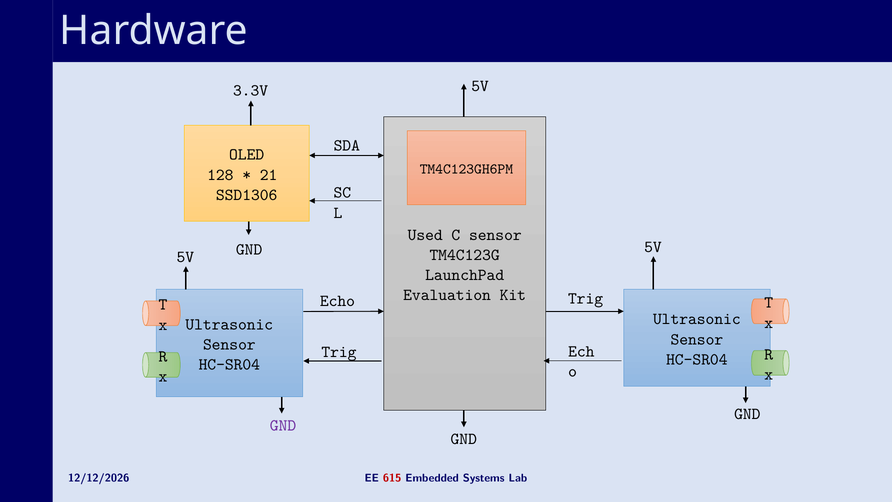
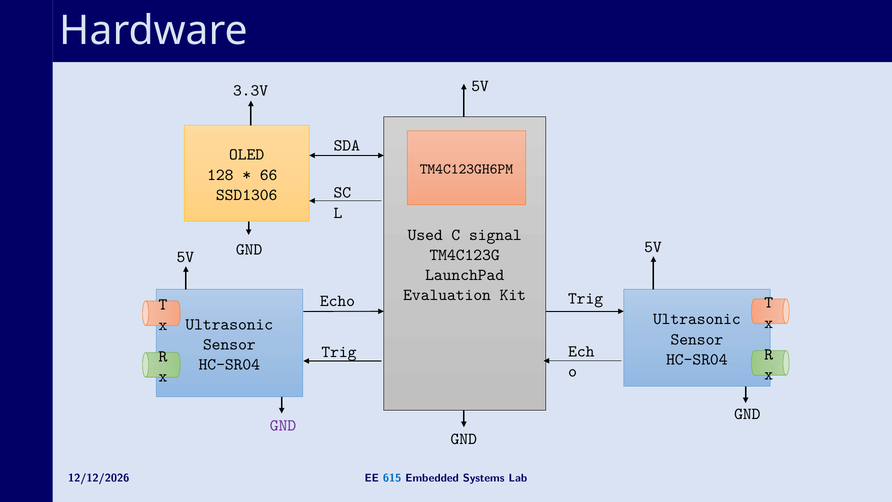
21: 21 -> 66
C sensor: sensor -> signal
615 colour: red -> blue
